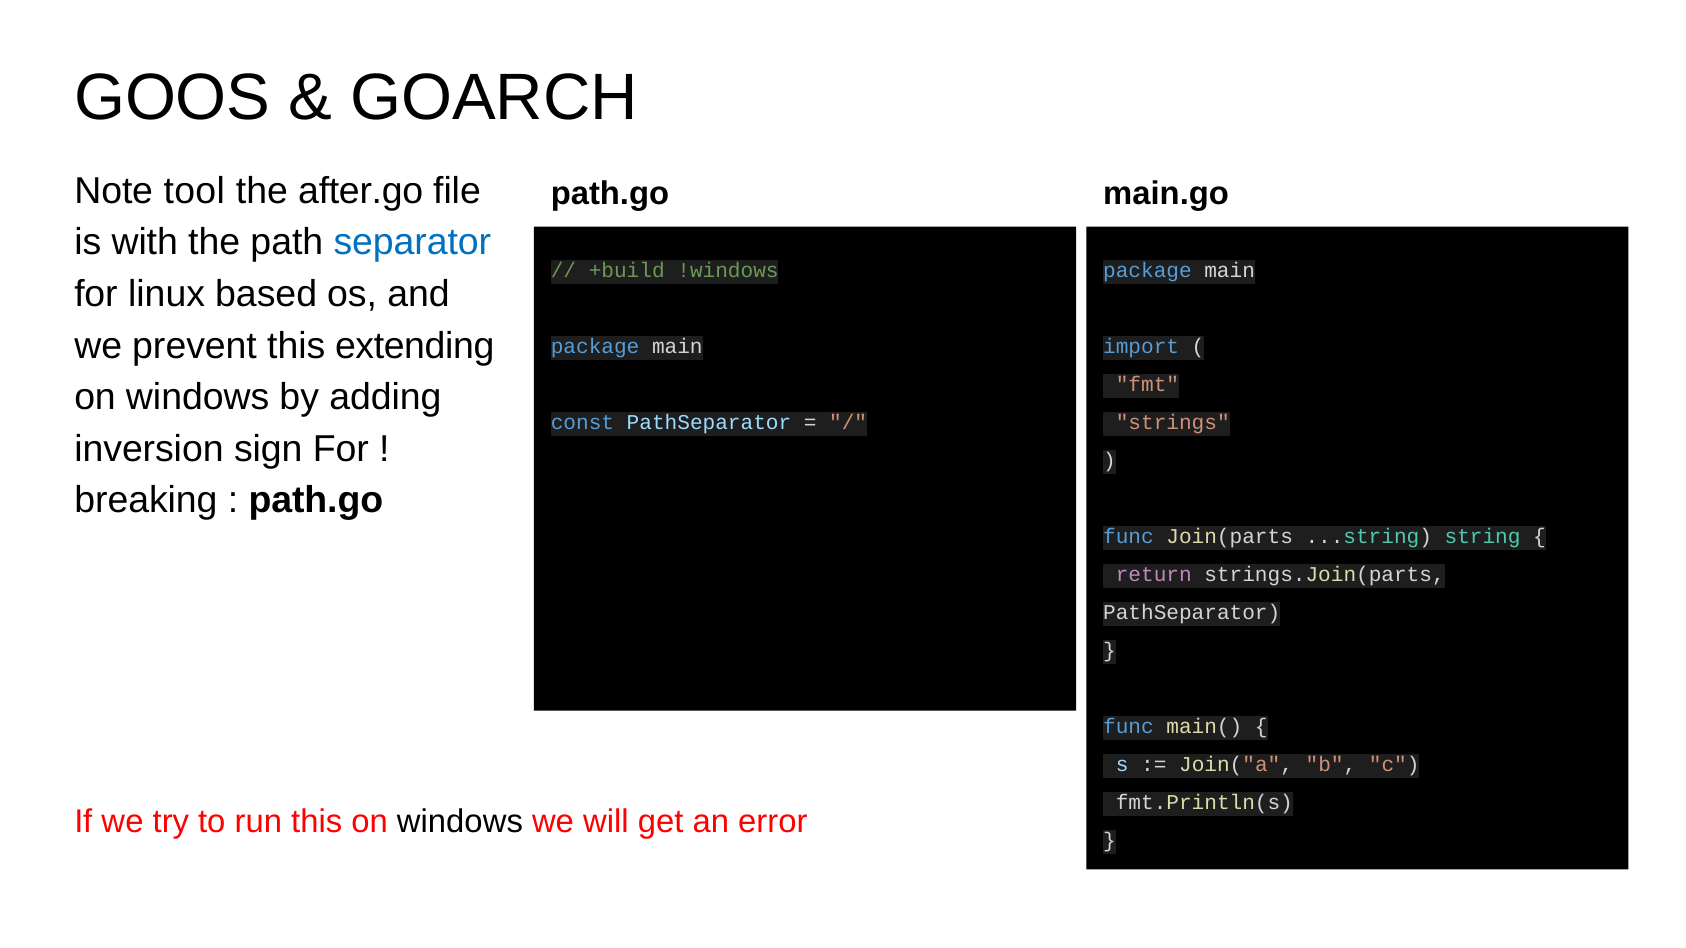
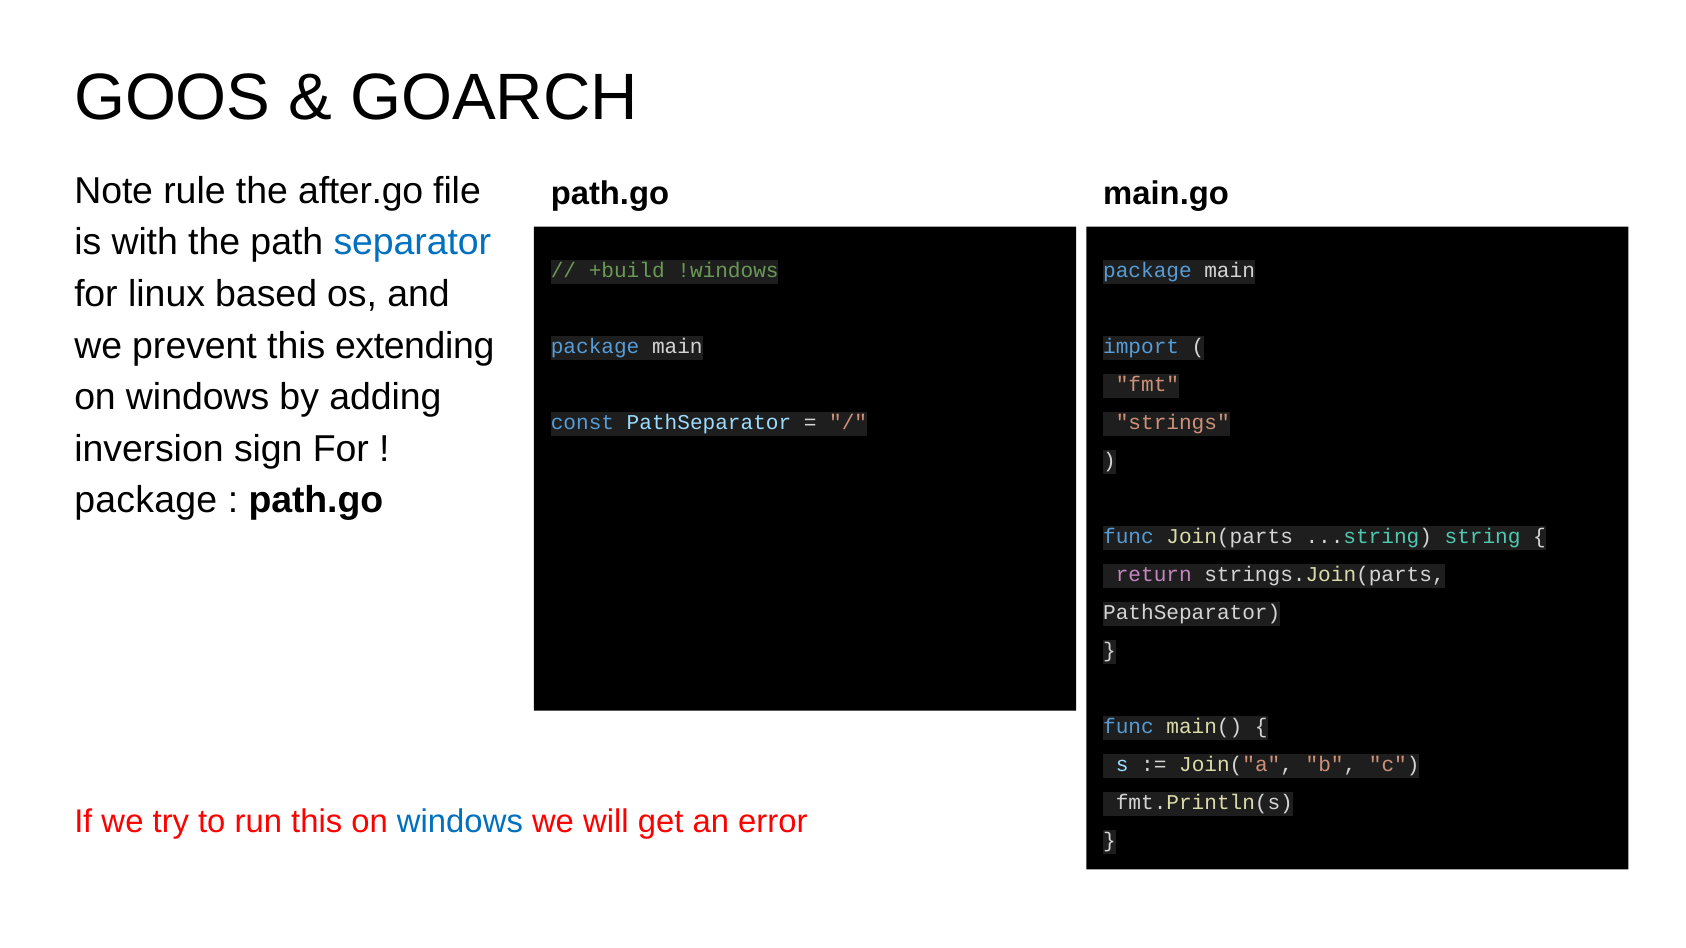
tool: tool -> rule
breaking at (146, 501): breaking -> package
windows at (460, 822) colour: black -> blue
